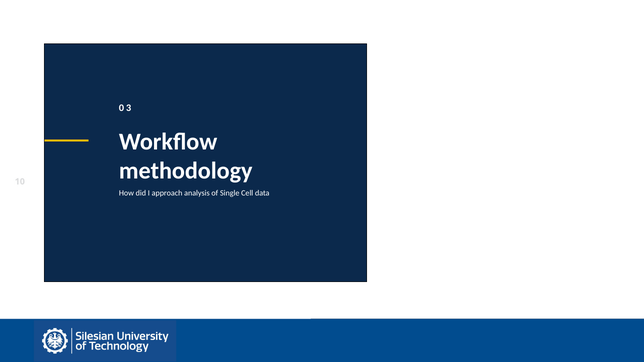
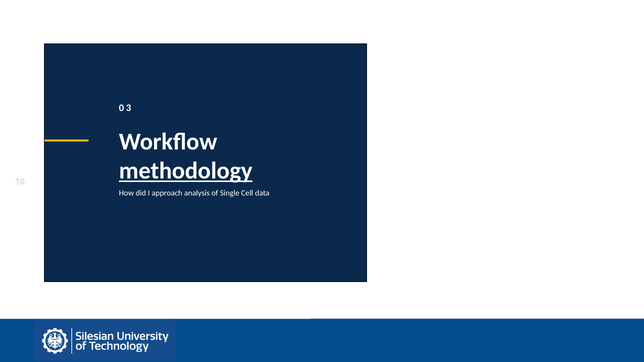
methodology underline: none -> present
